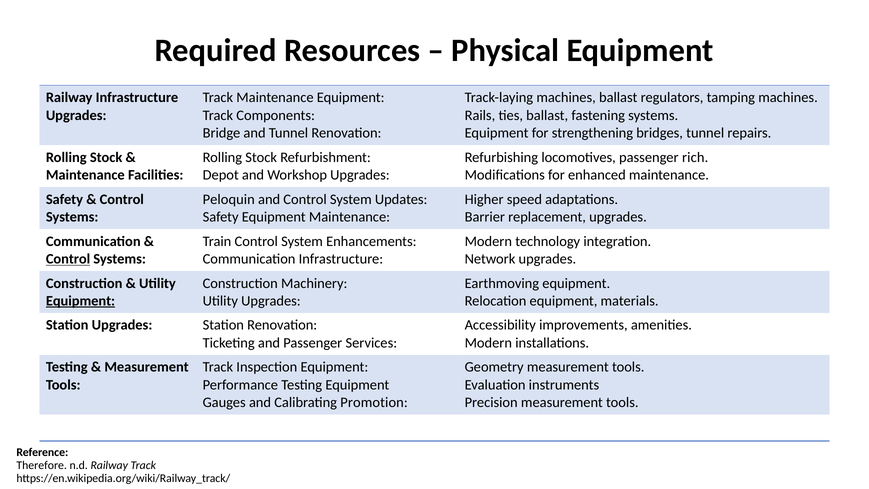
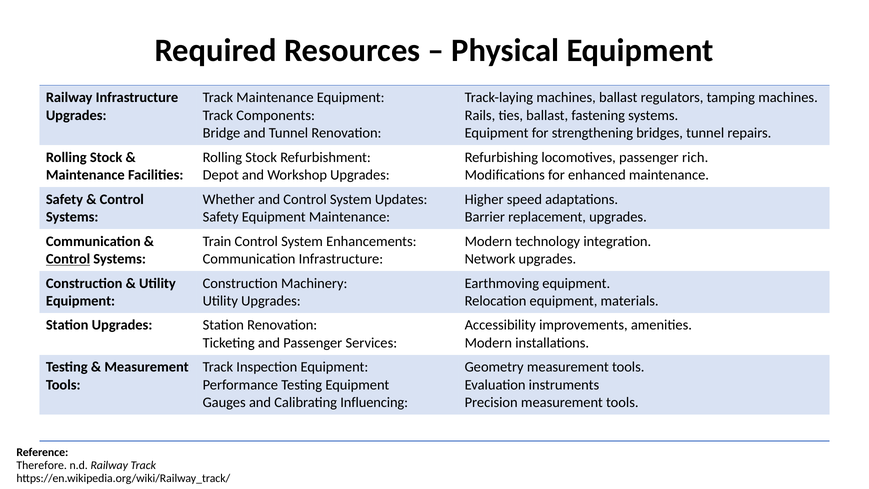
Peloquin: Peloquin -> Whether
Equipment at (81, 301) underline: present -> none
Promotion: Promotion -> Influencing
